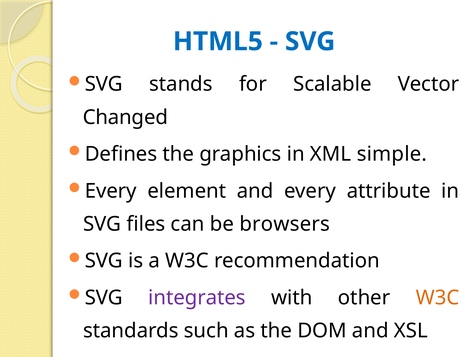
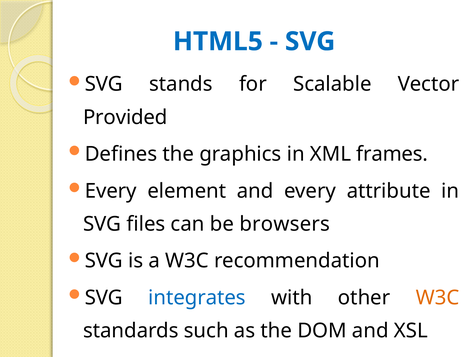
Changed: Changed -> Provided
simple: simple -> frames
integrates colour: purple -> blue
